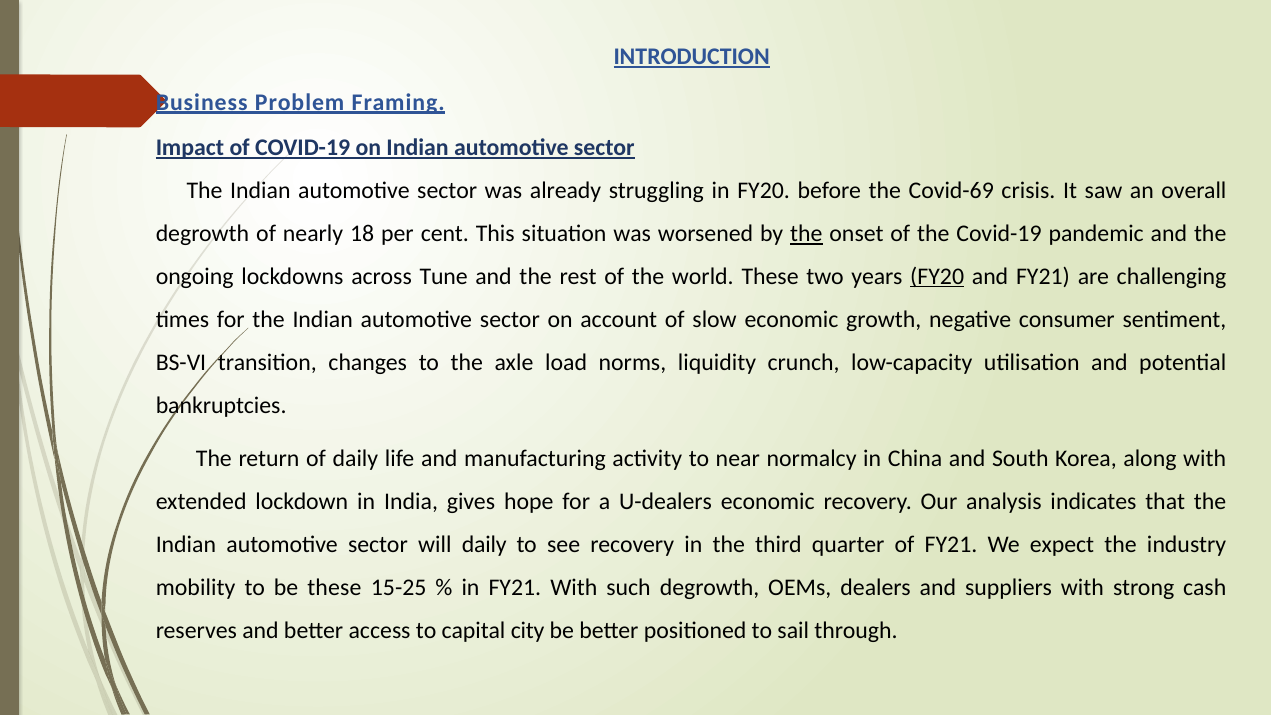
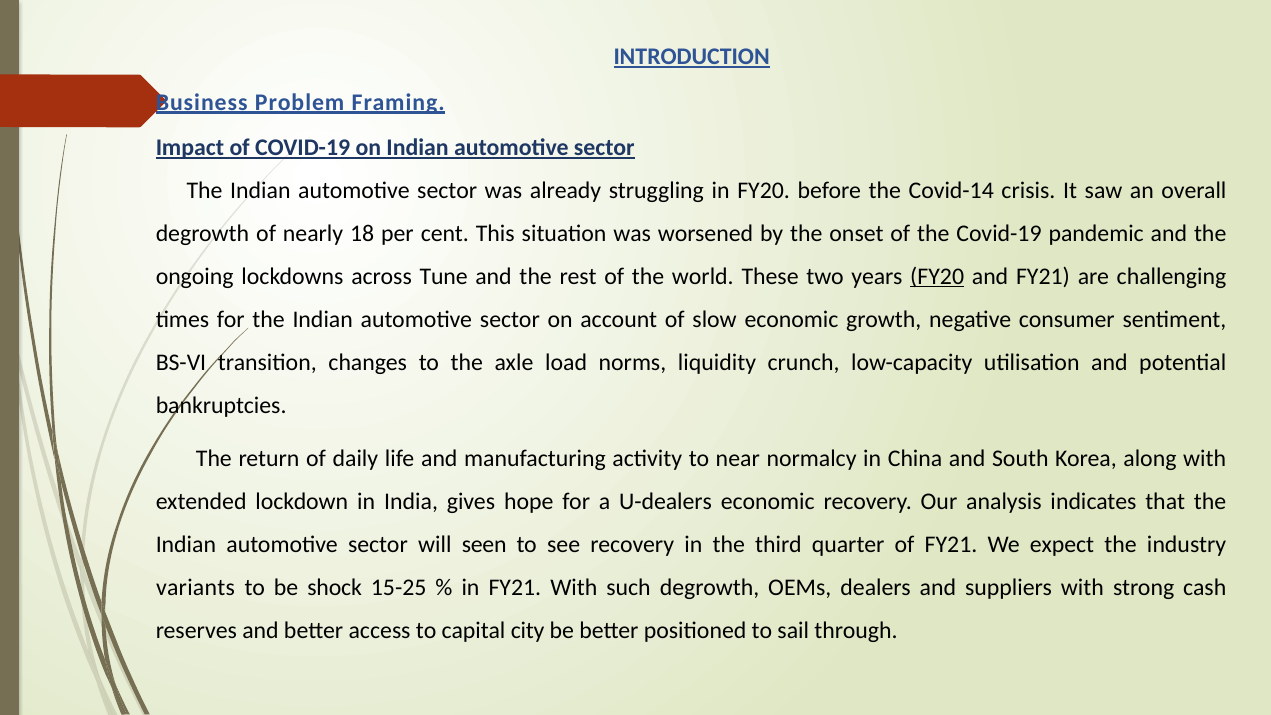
Covid-69: Covid-69 -> Covid-14
the at (806, 234) underline: present -> none
will daily: daily -> seen
mobility: mobility -> variants
be these: these -> shock
